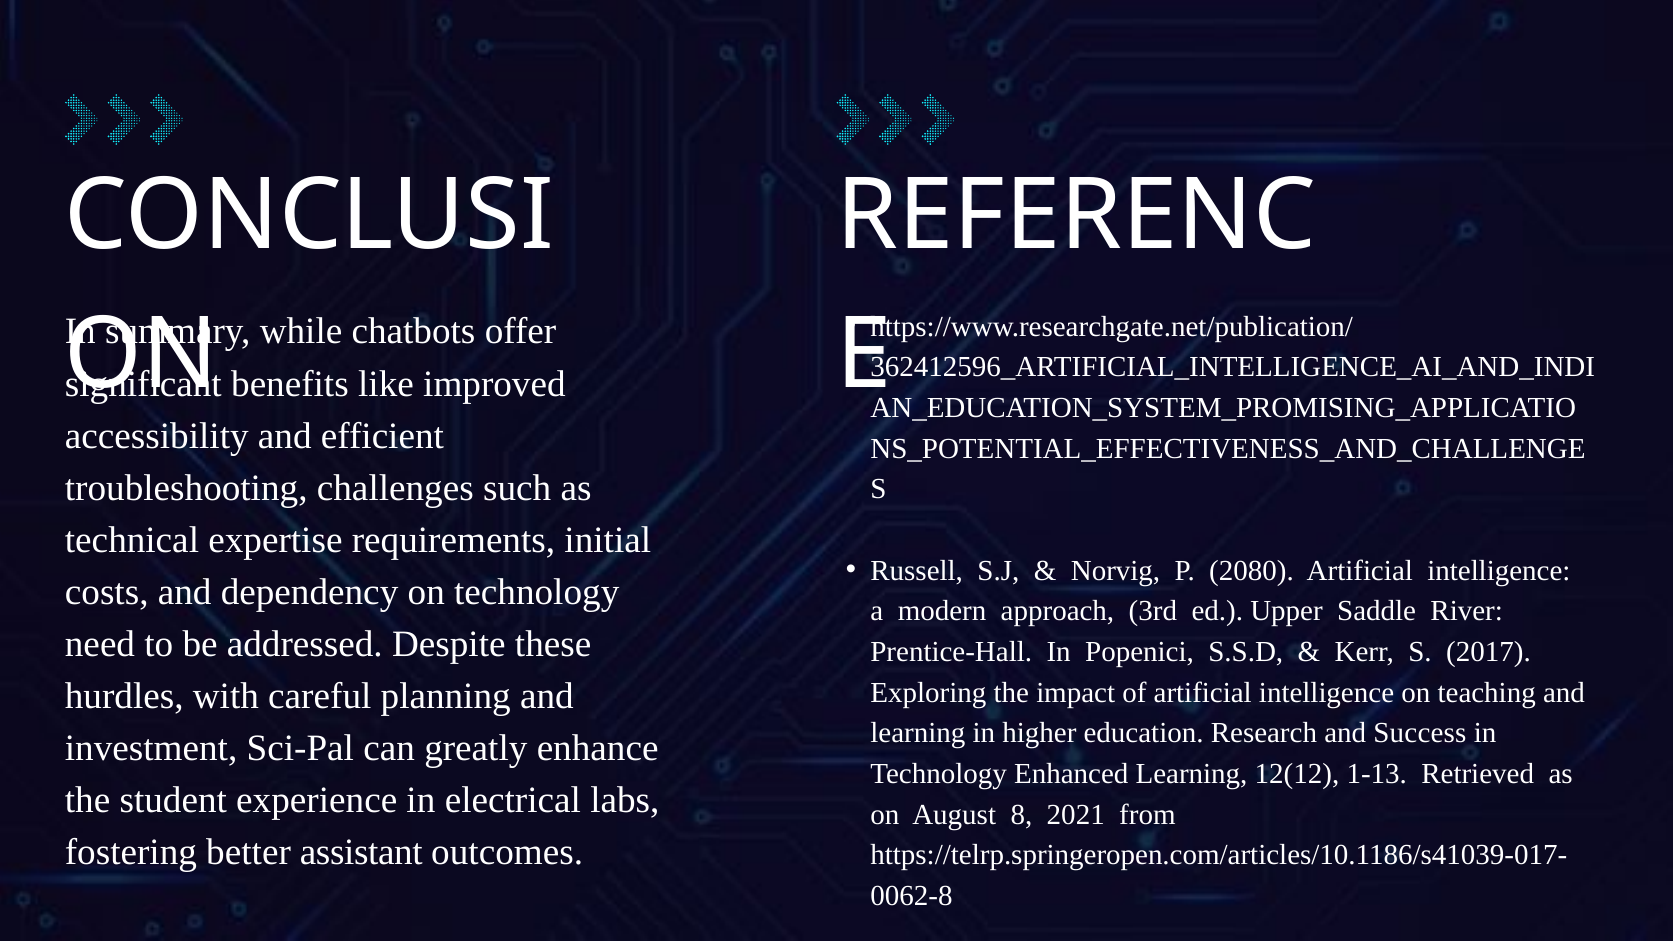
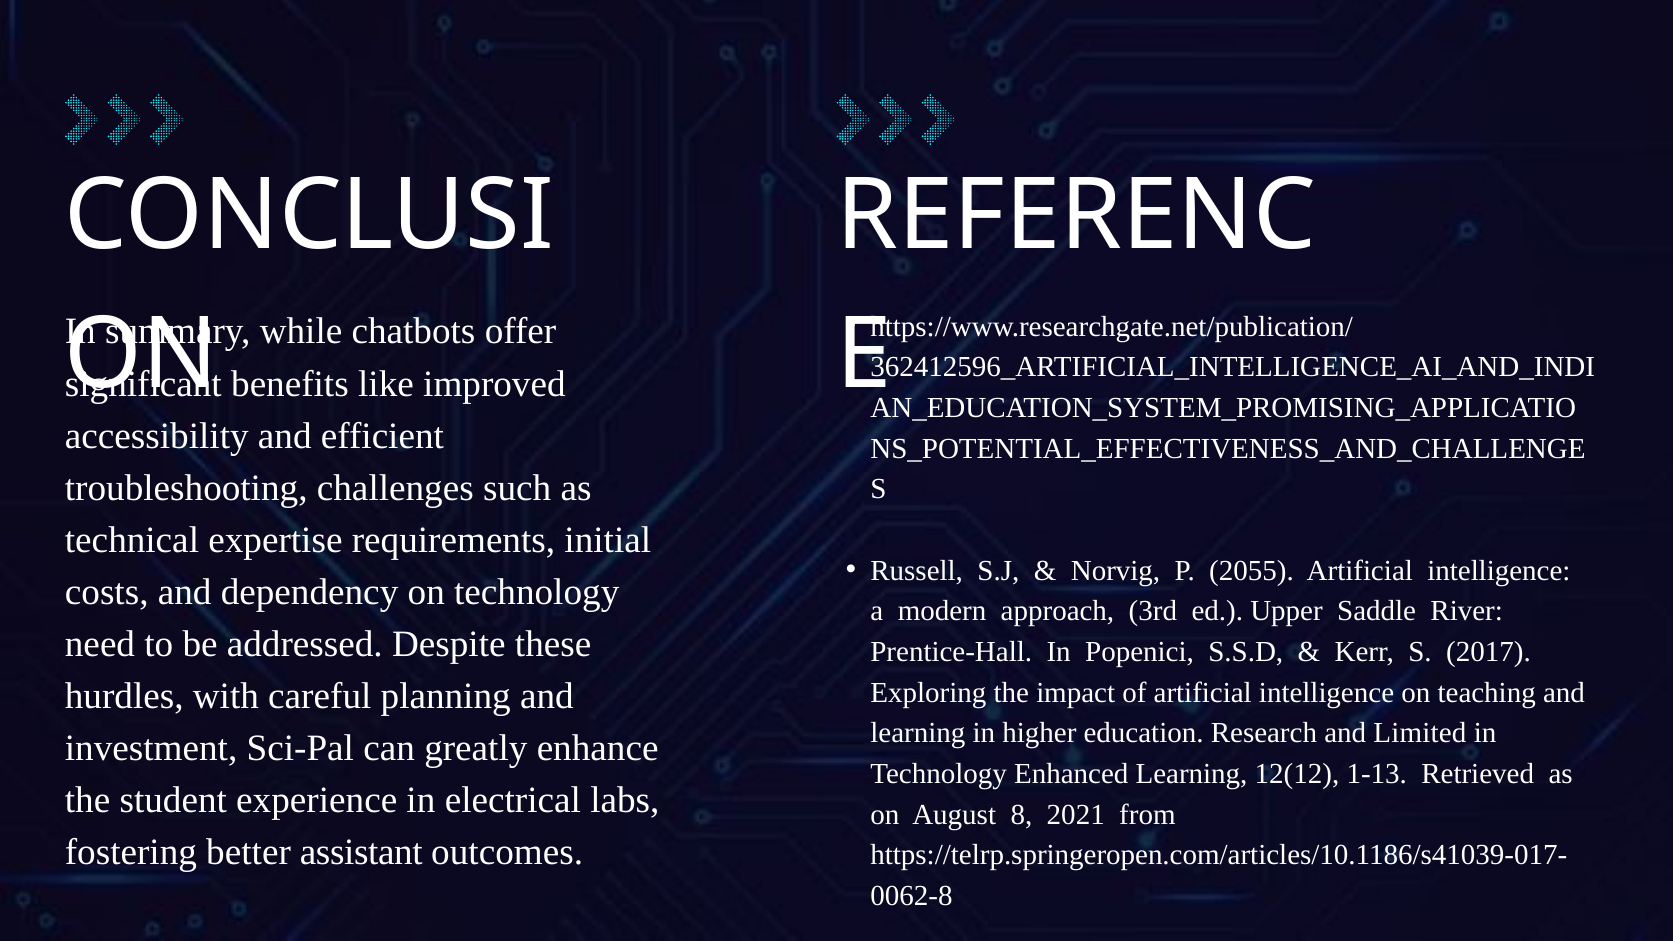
2080: 2080 -> 2055
Success: Success -> Limited
